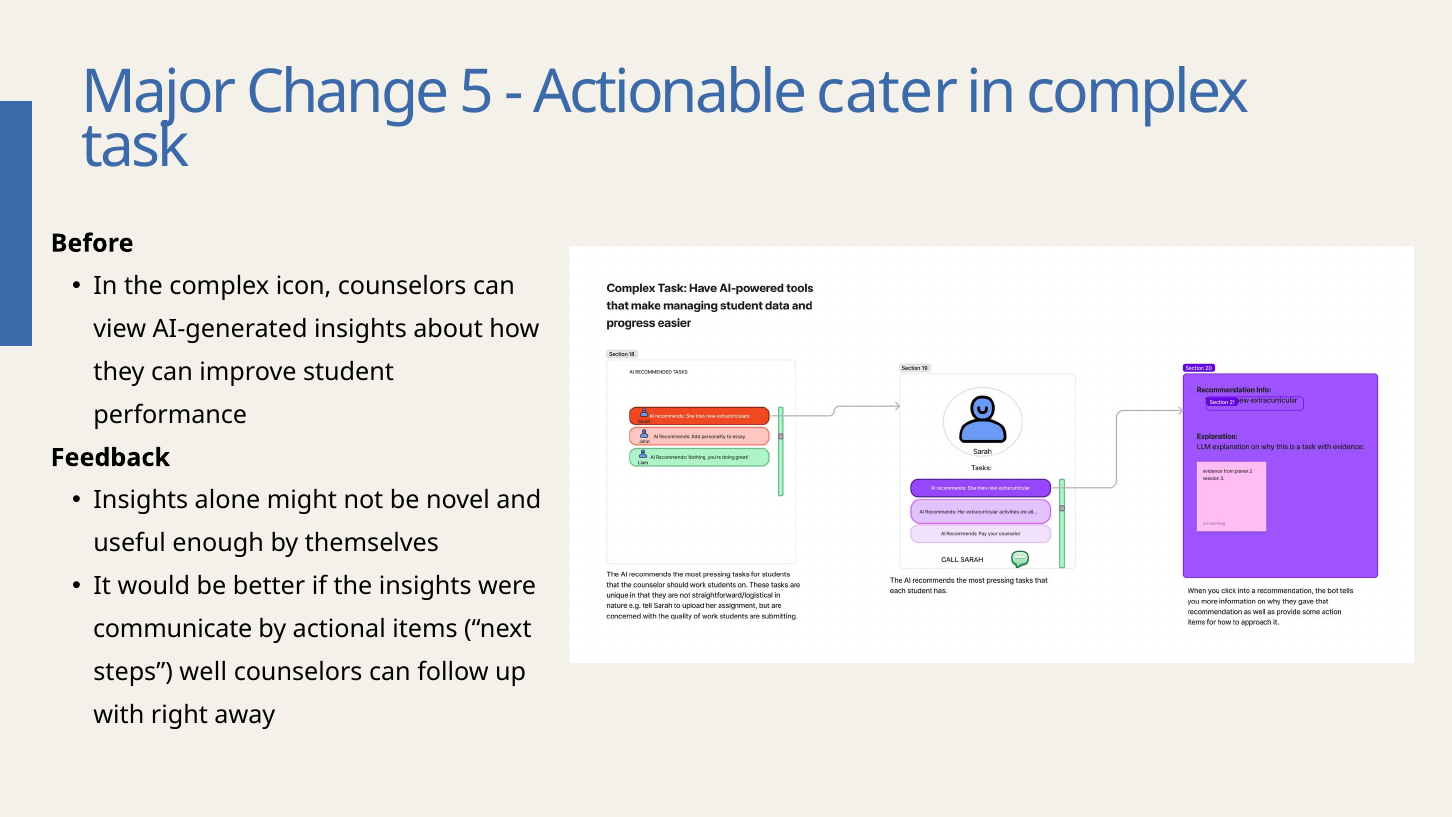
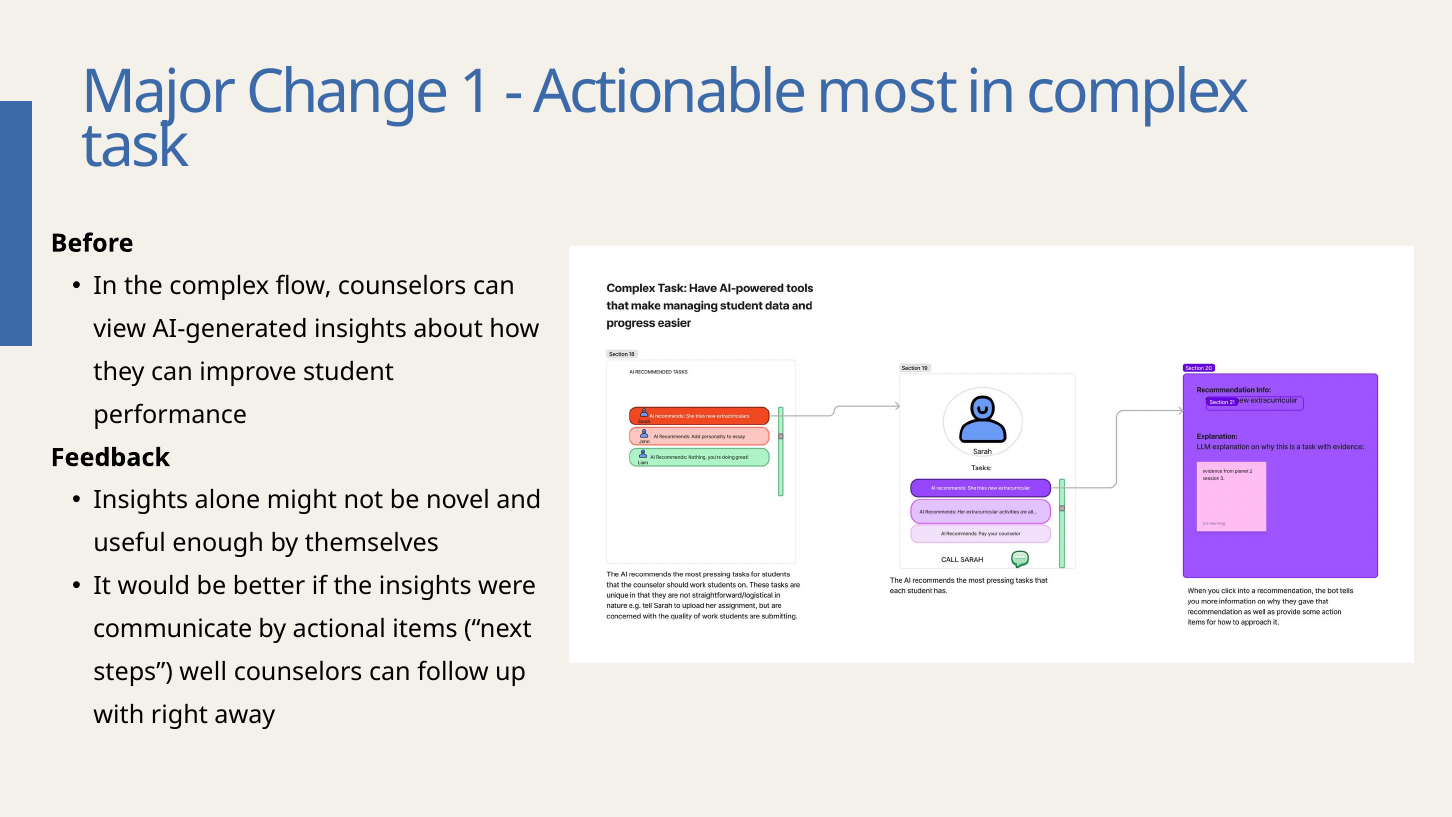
5: 5 -> 1
cater: cater -> most
icon: icon -> flow
